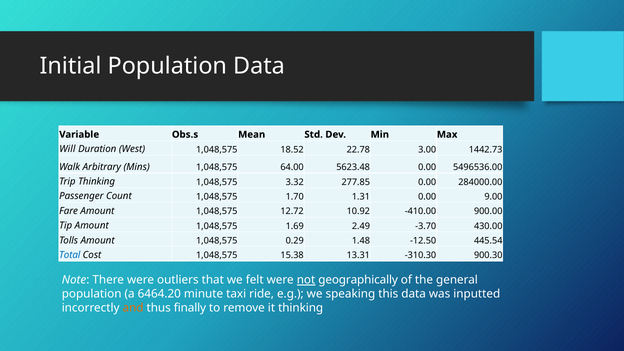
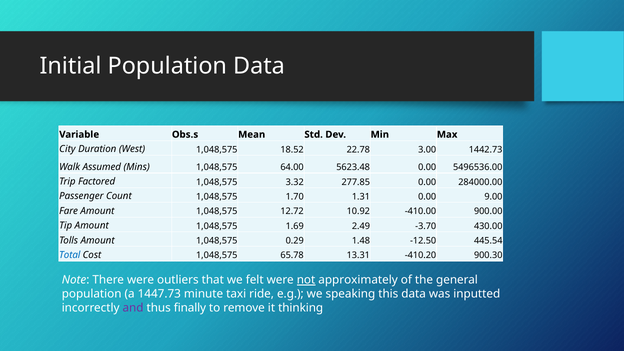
Will: Will -> City
Arbitrary: Arbitrary -> Assumed
Trip Thinking: Thinking -> Factored
15.38: 15.38 -> 65.78
-310.30: -310.30 -> -410.20
geographically: geographically -> approximately
6464.20: 6464.20 -> 1447.73
and colour: orange -> purple
